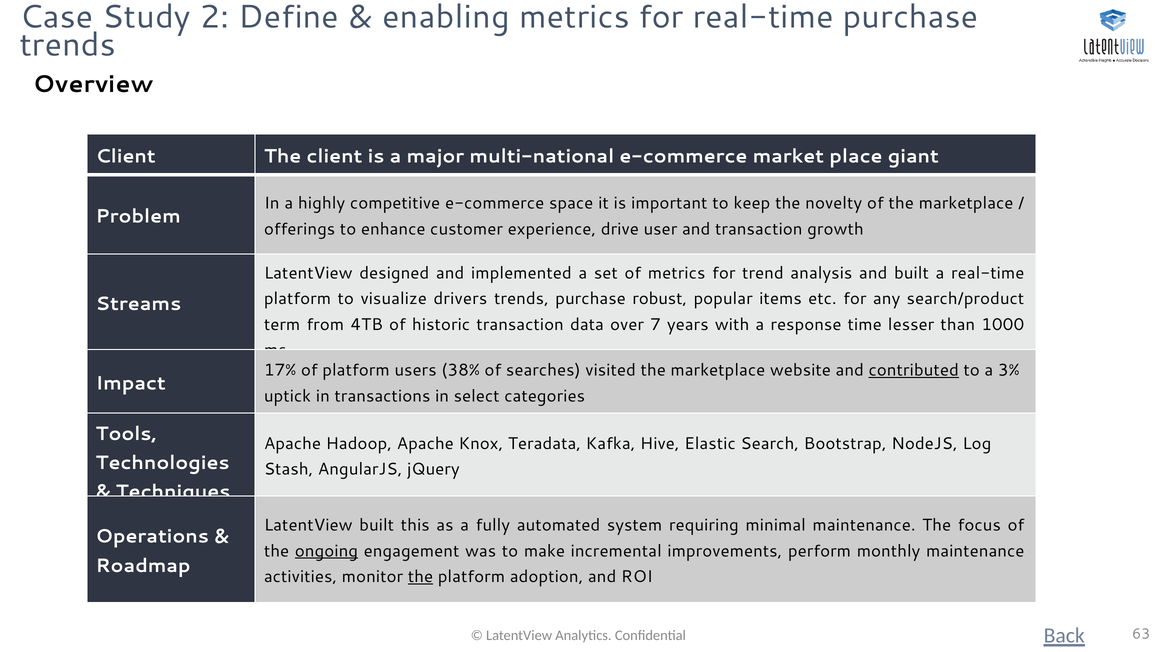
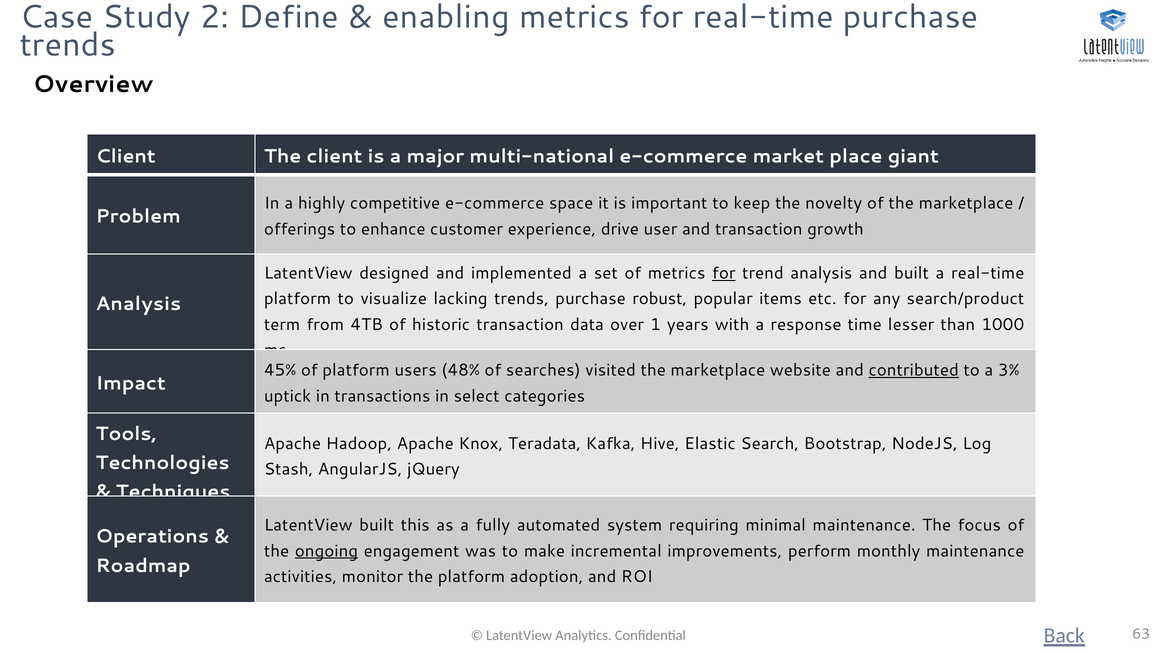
for at (724, 273) underline: none -> present
drivers: drivers -> lacking
Streams at (138, 304): Streams -> Analysis
7: 7 -> 1
17%: 17% -> 45%
38%: 38% -> 48%
the at (420, 577) underline: present -> none
